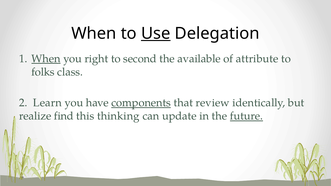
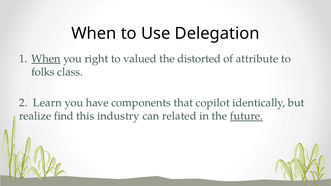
Use underline: present -> none
second: second -> valued
available: available -> distorted
components underline: present -> none
review: review -> copilot
thinking: thinking -> industry
update: update -> related
